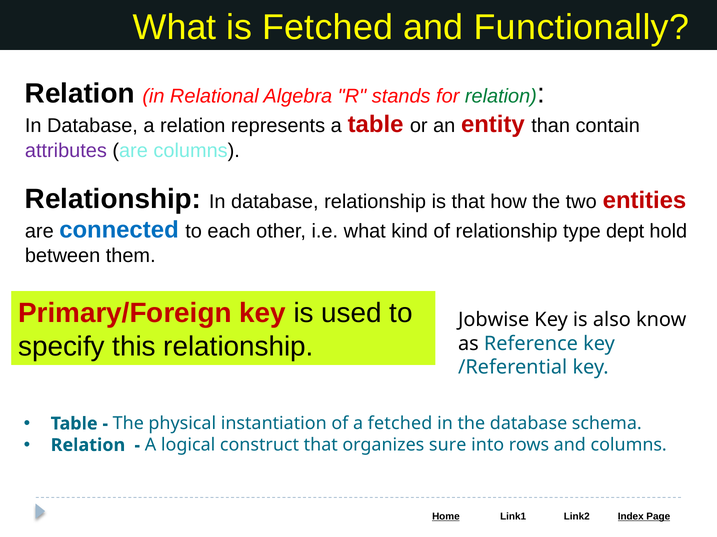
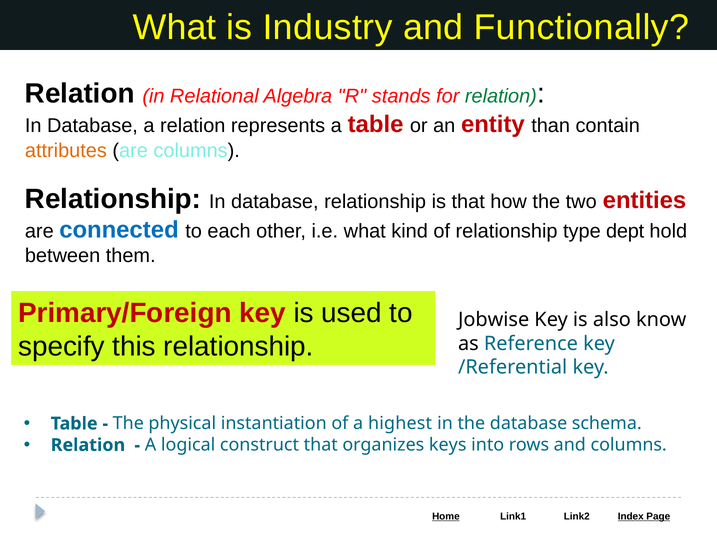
is Fetched: Fetched -> Industry
attributes colour: purple -> orange
a fetched: fetched -> highest
sure: sure -> keys
